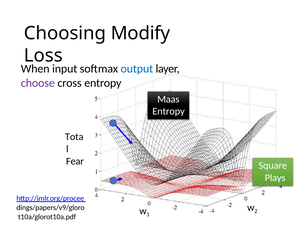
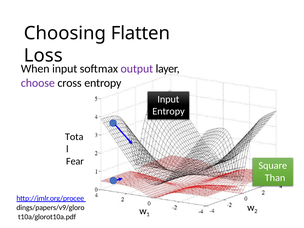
Modify: Modify -> Flatten
output colour: blue -> purple
Maas at (168, 99): Maas -> Input
Plays: Plays -> Than
